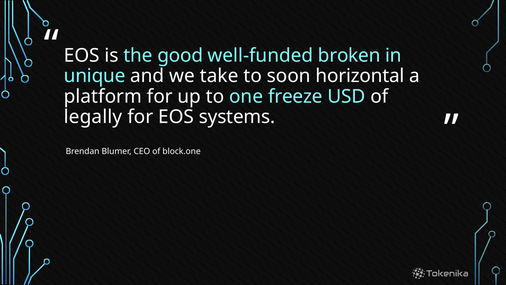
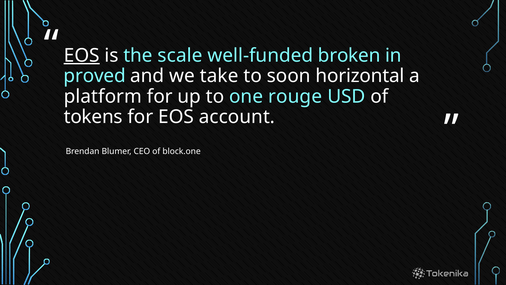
EOS at (82, 55) underline: none -> present
good: good -> scale
unique: unique -> proved
freeze: freeze -> rouge
legally: legally -> tokens
systems: systems -> account
